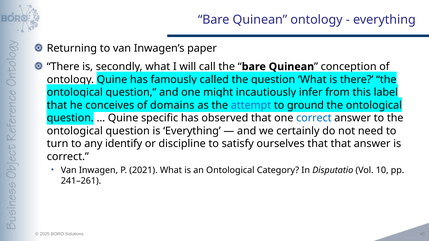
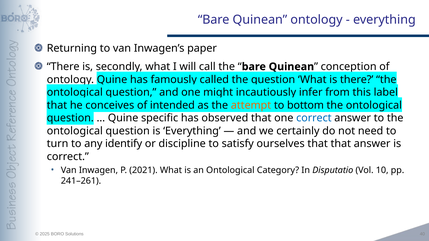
domains: domains -> intended
attempt colour: blue -> orange
ground: ground -> bottom
